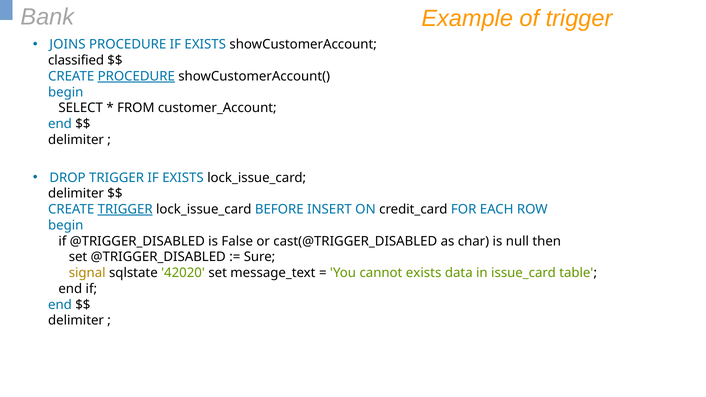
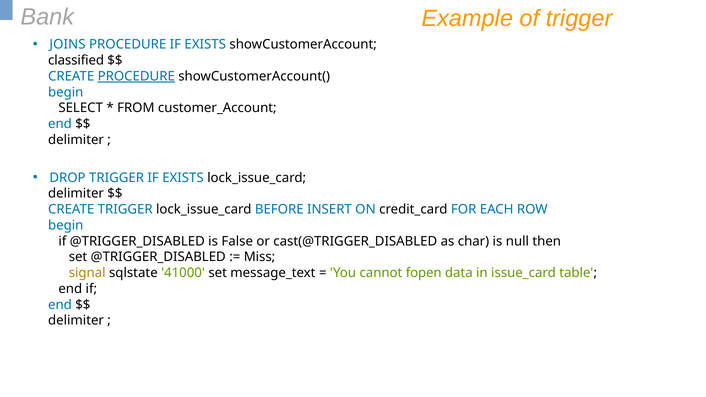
TRIGGER at (125, 209) underline: present -> none
Sure: Sure -> Miss
42020: 42020 -> 41000
cannot exists: exists -> fopen
